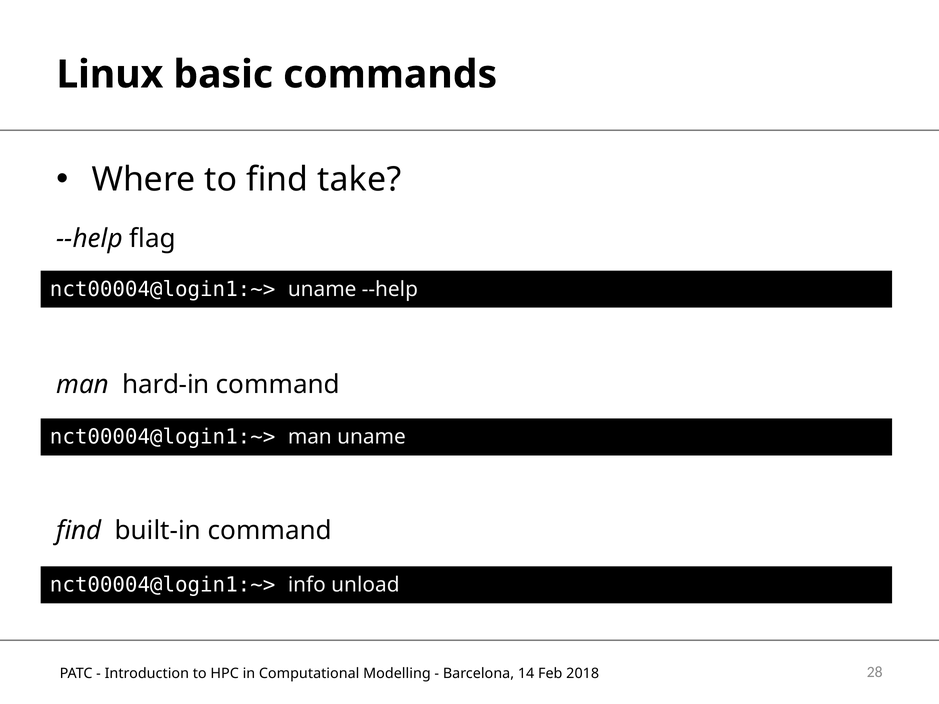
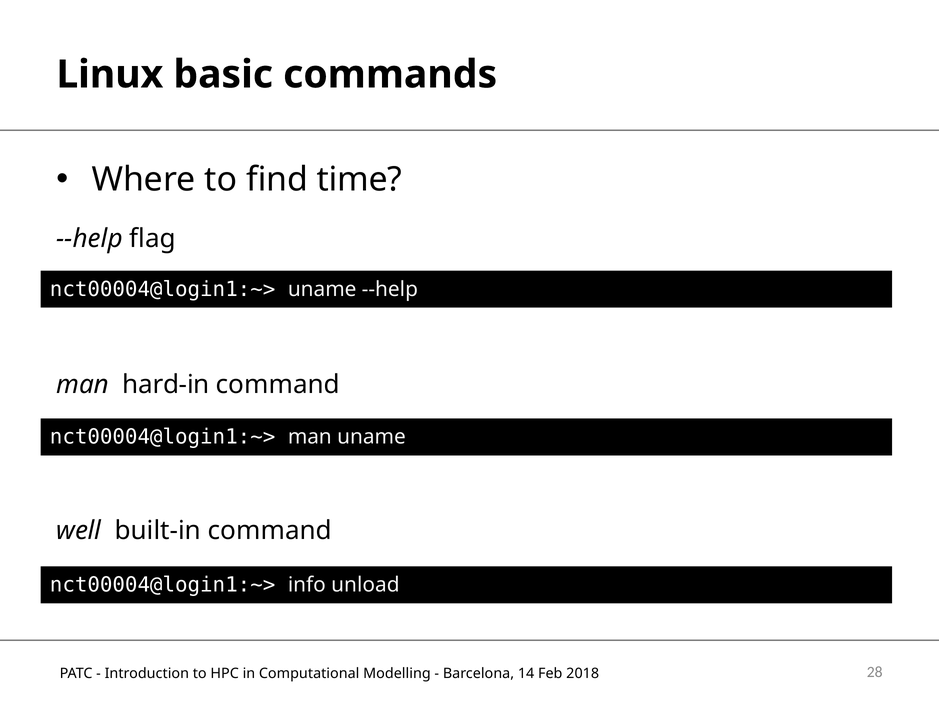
take: take -> time
find at (79, 531): find -> well
